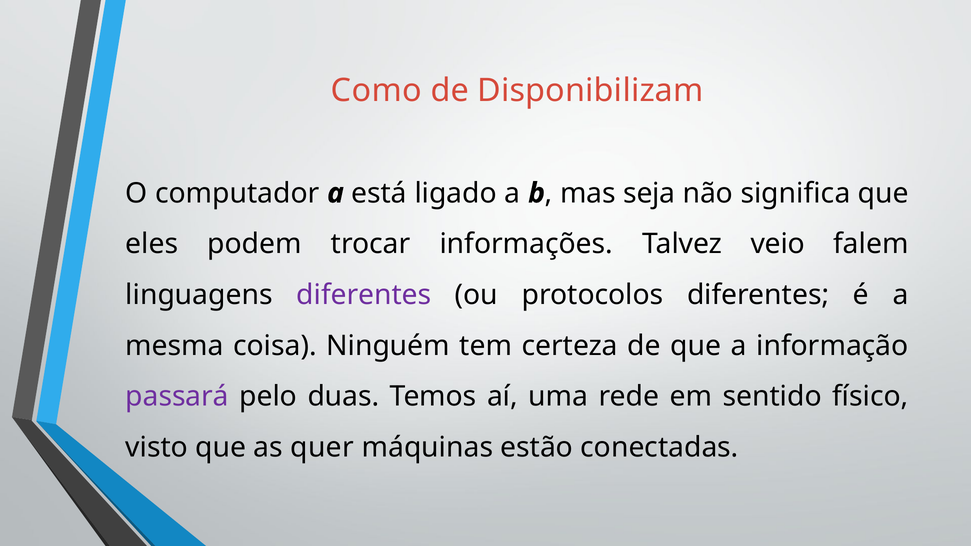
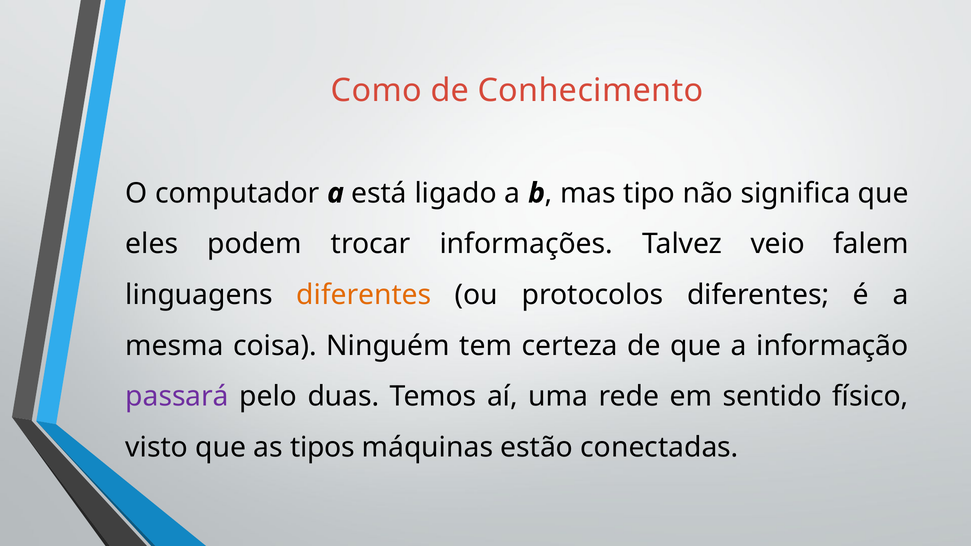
Disponibilizam: Disponibilizam -> Conhecimento
seja: seja -> tipo
diferentes at (364, 295) colour: purple -> orange
quer: quer -> tipos
